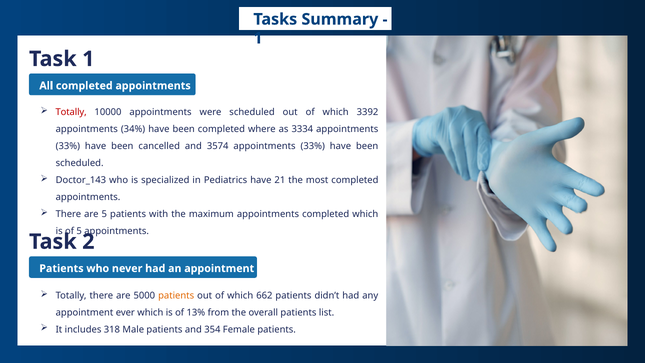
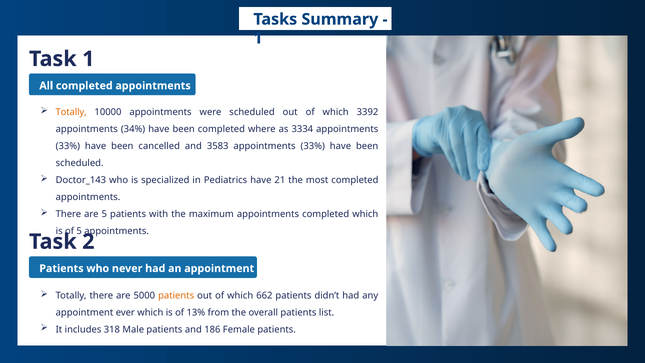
Totally at (71, 112) colour: red -> orange
3574: 3574 -> 3583
354: 354 -> 186
